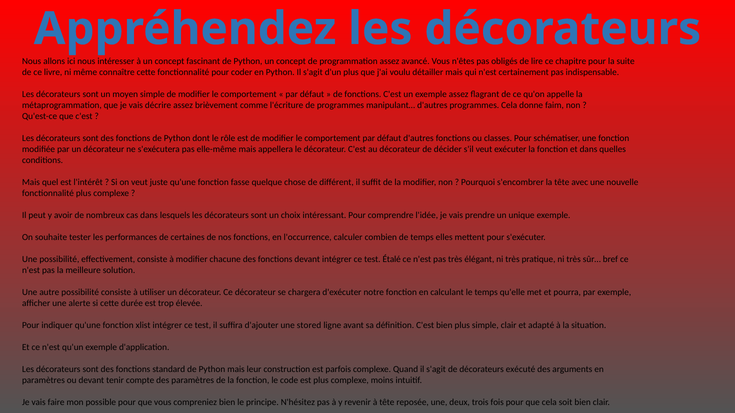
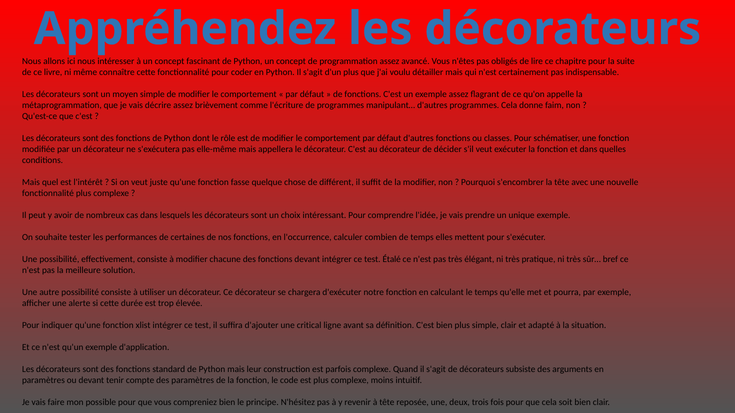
stored: stored -> critical
exécuté: exécuté -> subsiste
